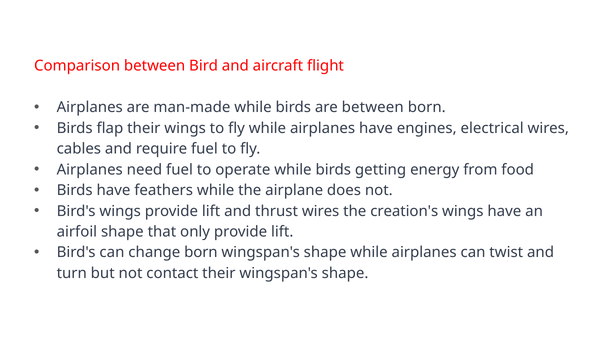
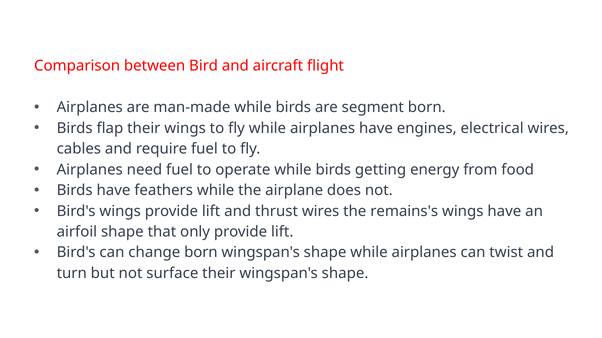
are between: between -> segment
creation's: creation's -> remains's
contact: contact -> surface
